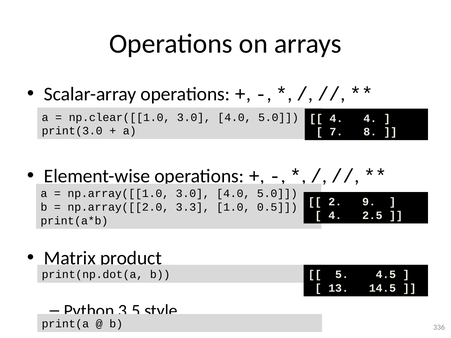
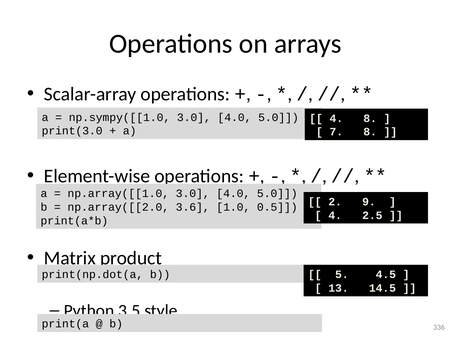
np.clear([[1.0: np.clear([[1.0 -> np.sympy([[1.0
4 4: 4 -> 8
3.3: 3.3 -> 3.6
